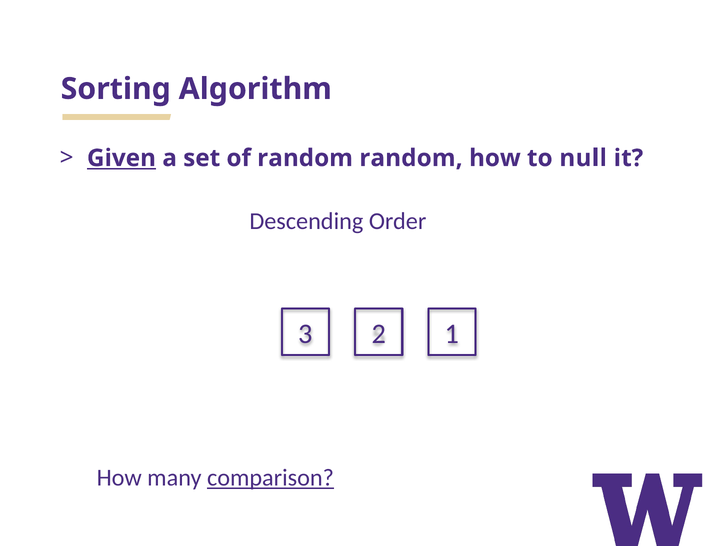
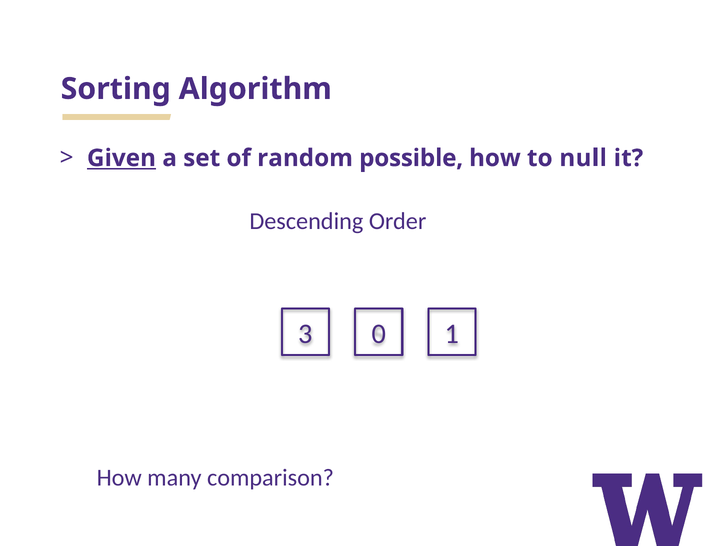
random random: random -> possible
2: 2 -> 0
comparison underline: present -> none
